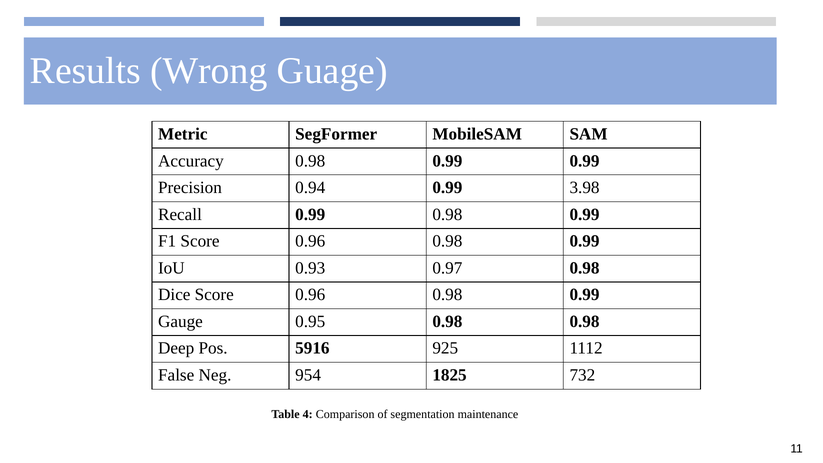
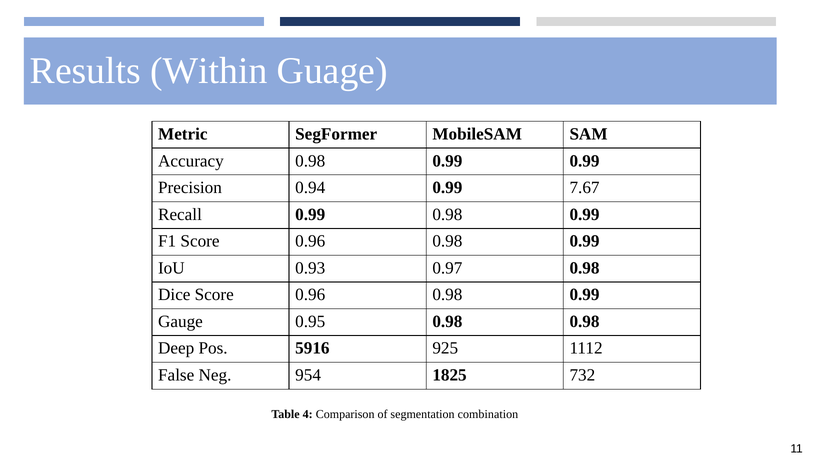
Wrong: Wrong -> Within
3.98: 3.98 -> 7.67
maintenance: maintenance -> combination
